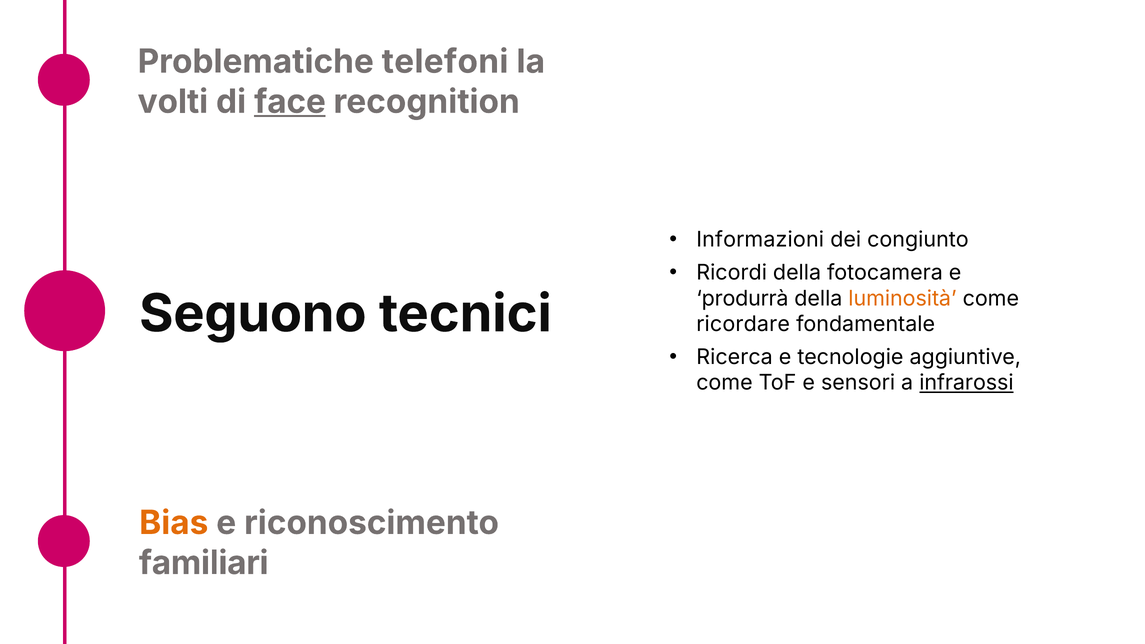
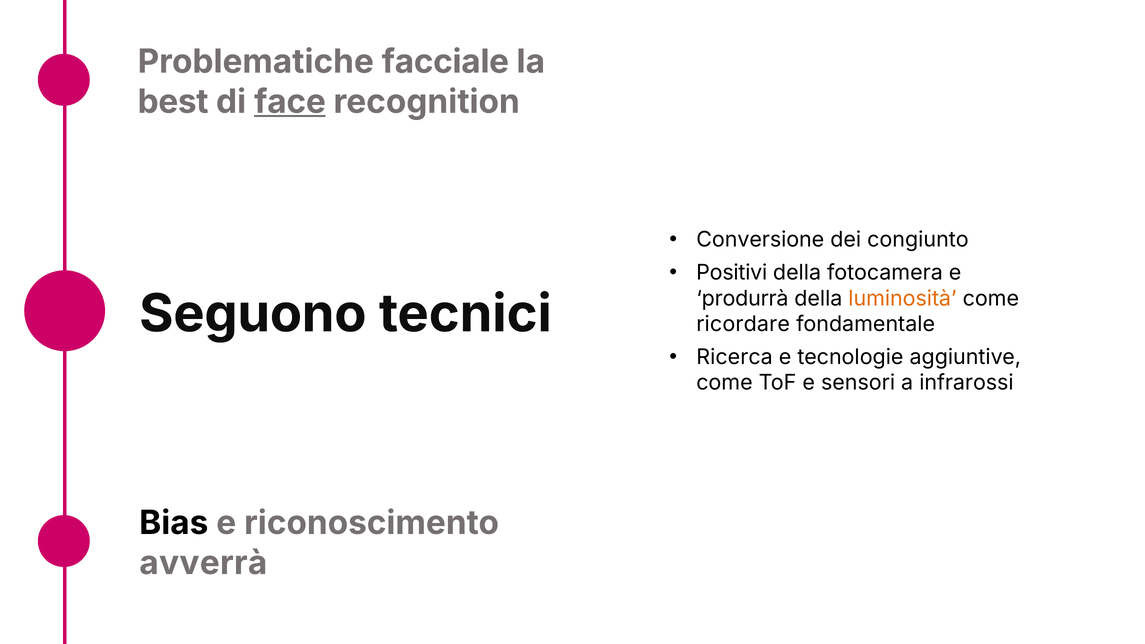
telefoni: telefoni -> facciale
volti: volti -> best
Informazioni: Informazioni -> Conversione
Ricordi: Ricordi -> Positivi
infrarossi underline: present -> none
Bias colour: orange -> black
familiari: familiari -> avverrà
